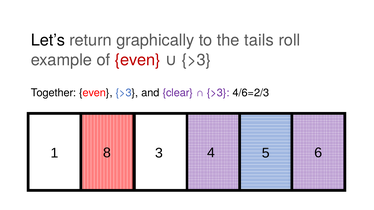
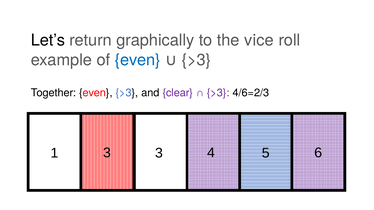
tails: tails -> vice
even at (138, 60) colour: red -> blue
1 8: 8 -> 3
